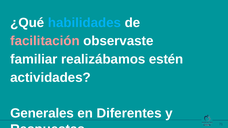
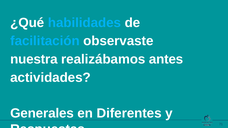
facilitación colour: pink -> light blue
familiar: familiar -> nuestra
estén: estén -> antes
